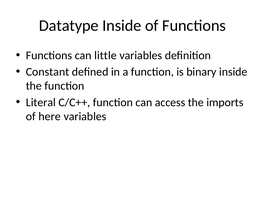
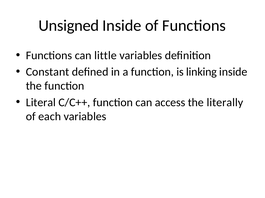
Datatype: Datatype -> Unsigned
binary: binary -> linking
imports: imports -> literally
here: here -> each
